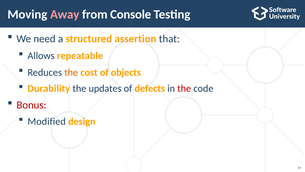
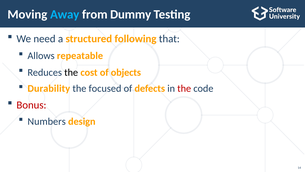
Away colour: pink -> light blue
Console: Console -> Dummy
assertion: assertion -> following
the at (71, 72) colour: orange -> black
updates: updates -> focused
Modified: Modified -> Numbers
